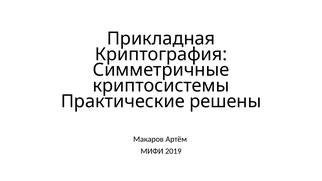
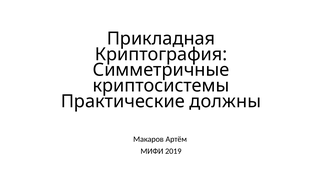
решены: решены -> должны
